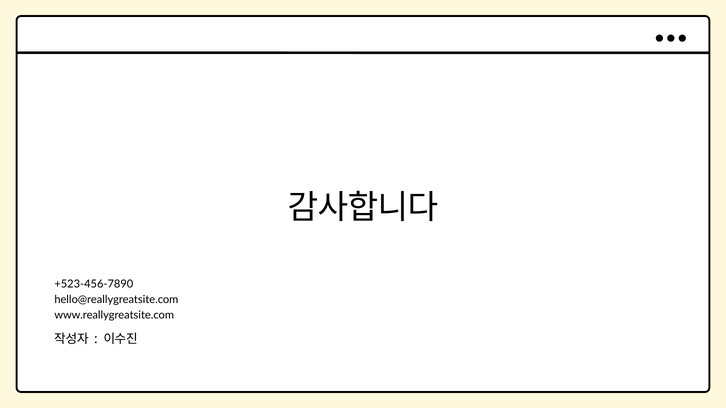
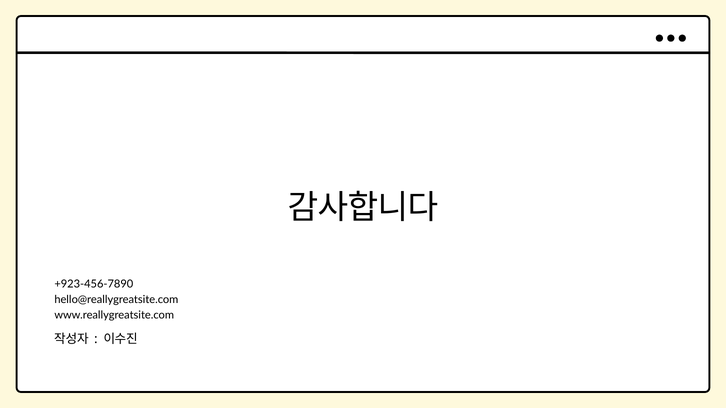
+523-456-7890: +523-456-7890 -> +923-456-7890
